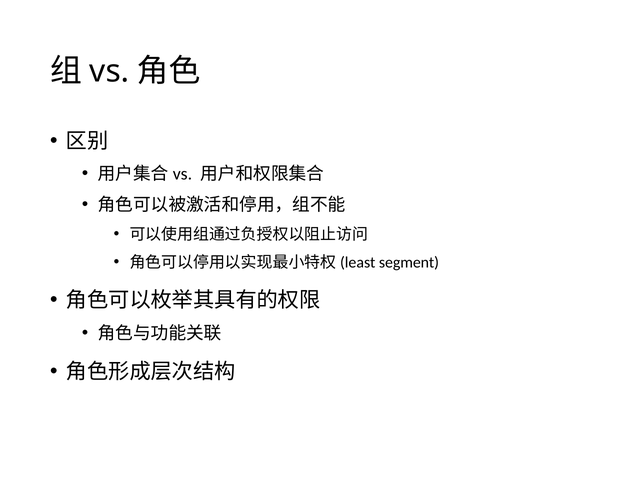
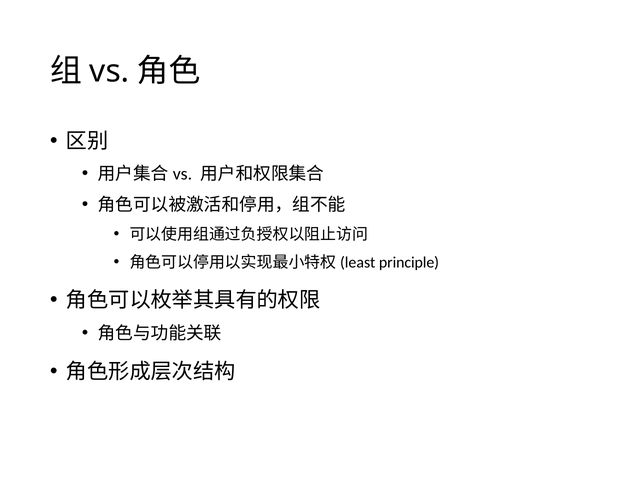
segment: segment -> principle
